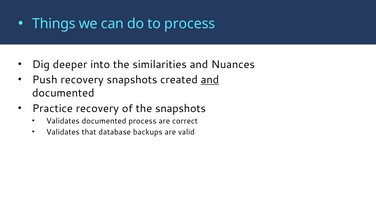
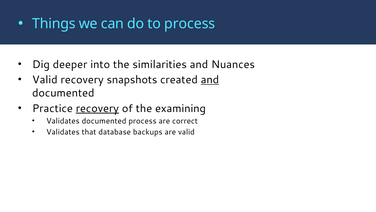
Push at (45, 80): Push -> Valid
recovery at (97, 108) underline: none -> present
the snapshots: snapshots -> examining
